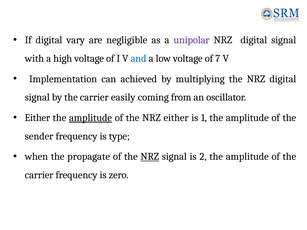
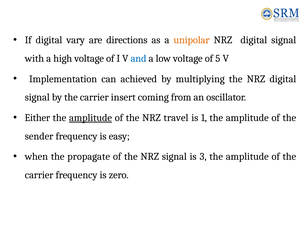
negligible: negligible -> directions
unipolar colour: purple -> orange
7: 7 -> 5
easily: easily -> insert
NRZ either: either -> travel
type: type -> easy
NRZ at (150, 157) underline: present -> none
2: 2 -> 3
